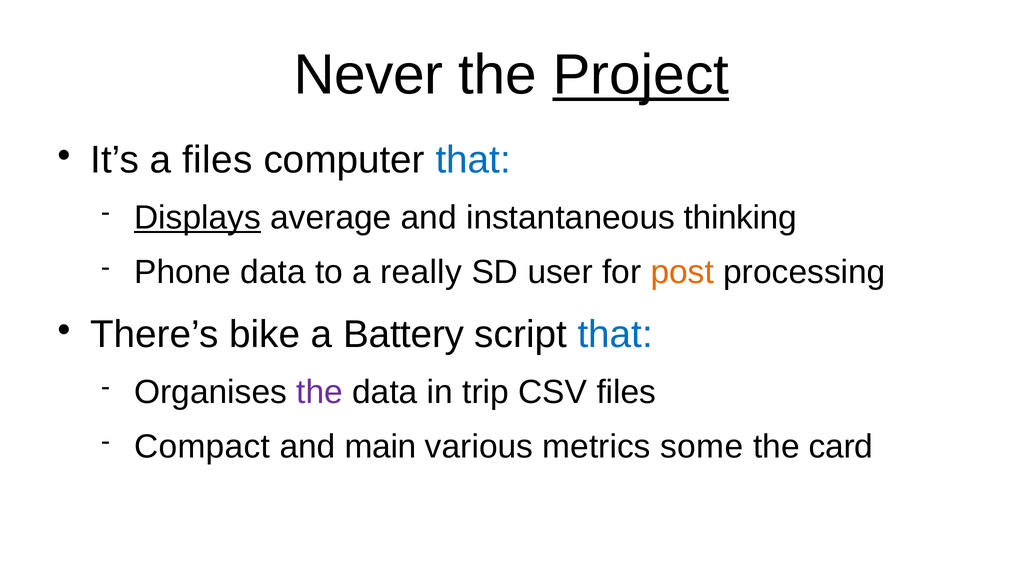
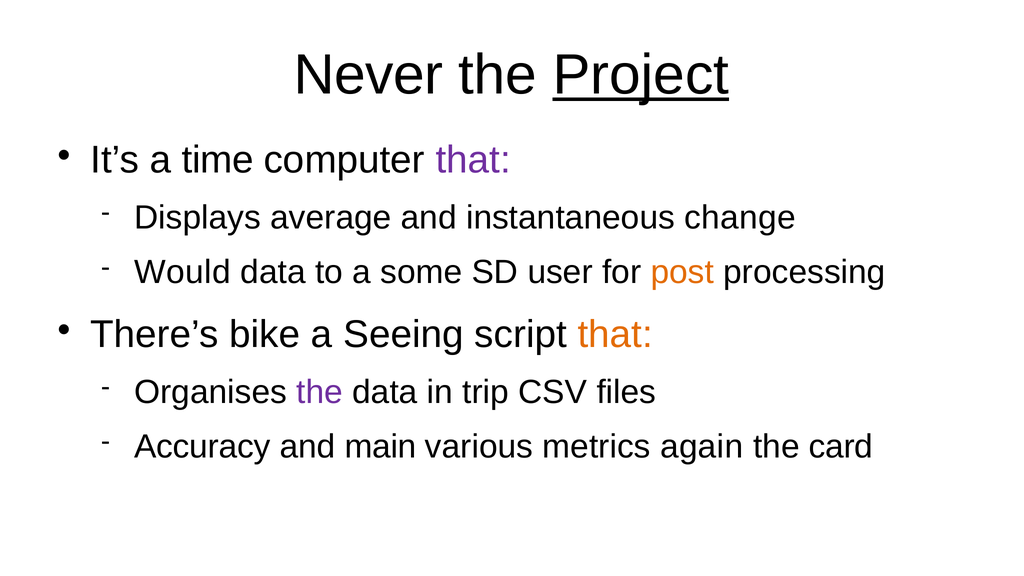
a files: files -> time
that at (473, 160) colour: blue -> purple
Displays underline: present -> none
thinking: thinking -> change
Phone: Phone -> Would
really: really -> some
Battery: Battery -> Seeing
that at (615, 334) colour: blue -> orange
Compact: Compact -> Accuracy
some: some -> again
